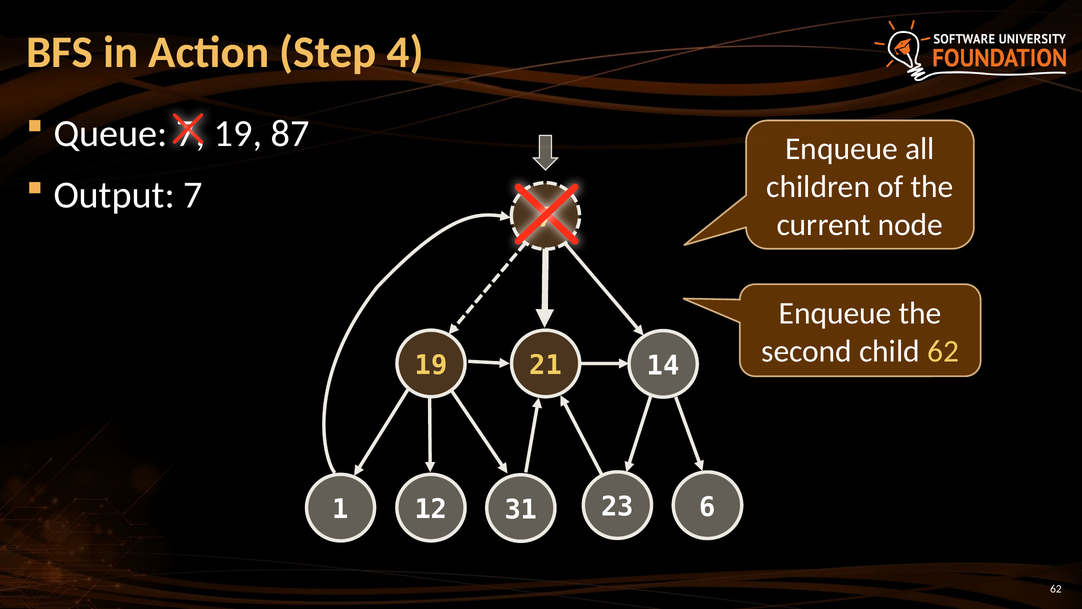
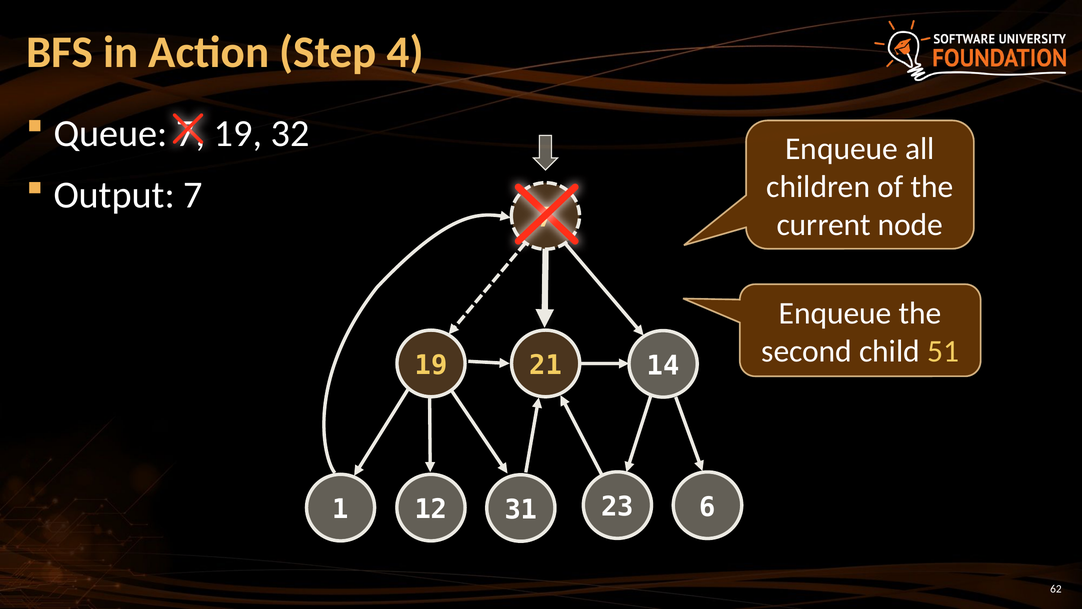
87: 87 -> 32
child 62: 62 -> 51
